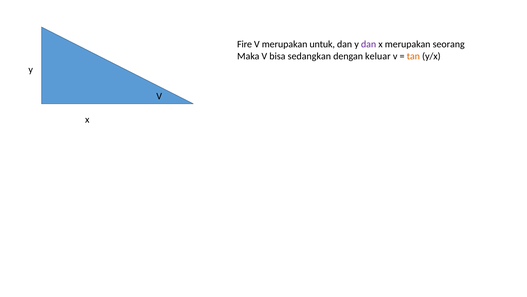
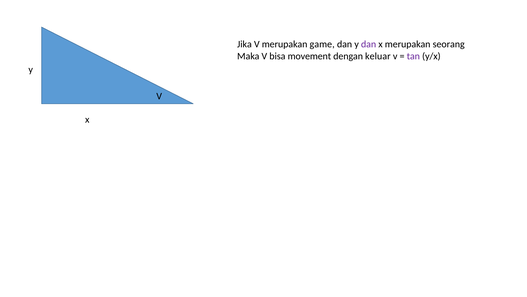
Fire: Fire -> Jika
untuk: untuk -> game
sedangkan: sedangkan -> movement
tan colour: orange -> purple
